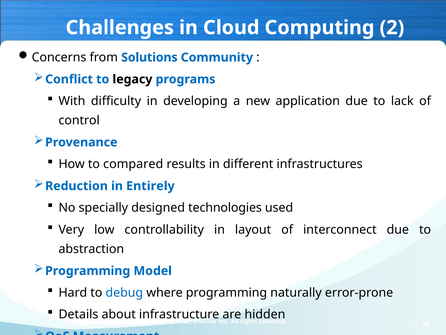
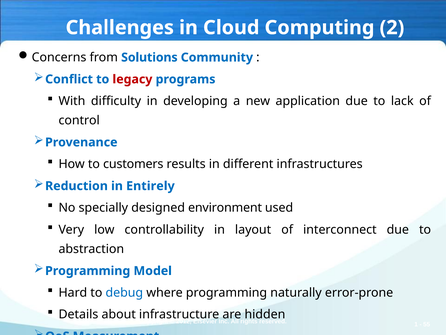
legacy colour: black -> red
compared: compared -> customers
technologies: technologies -> environment
